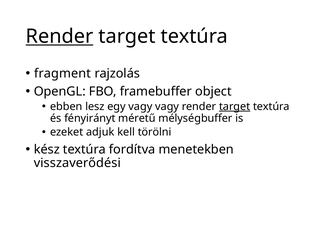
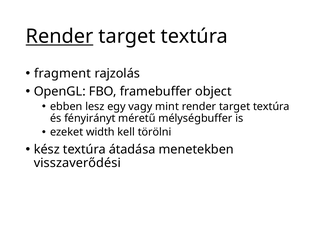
vagy vagy: vagy -> mint
target at (235, 107) underline: present -> none
adjuk: adjuk -> width
fordítva: fordítva -> átadása
